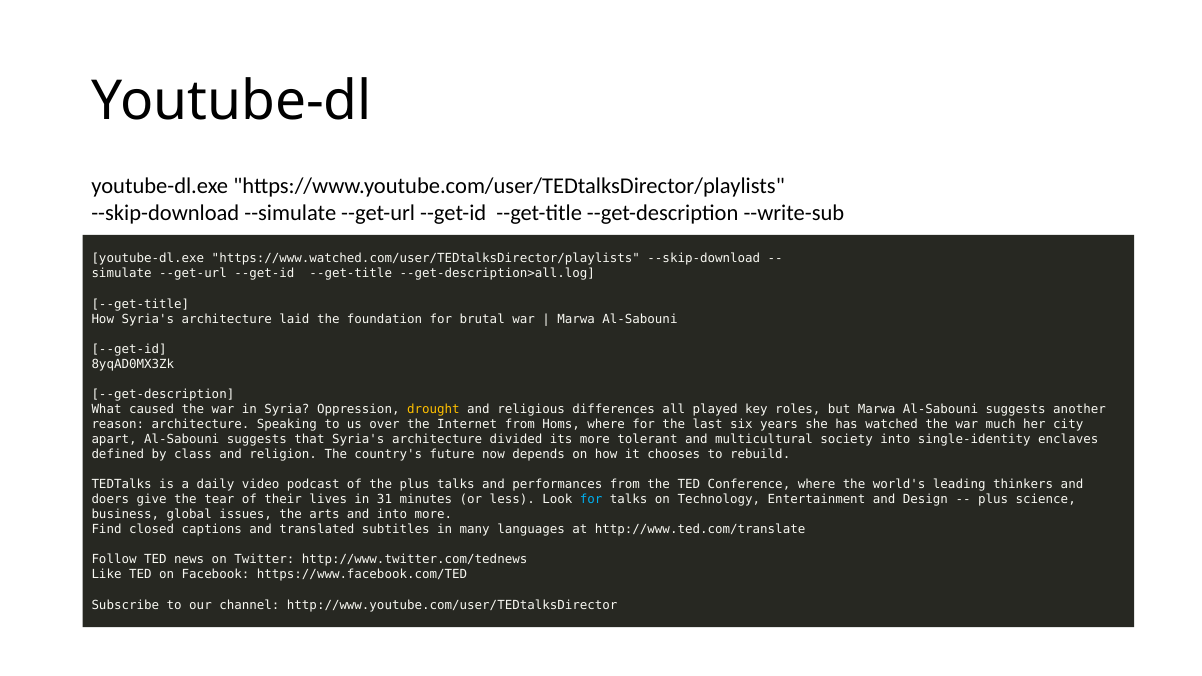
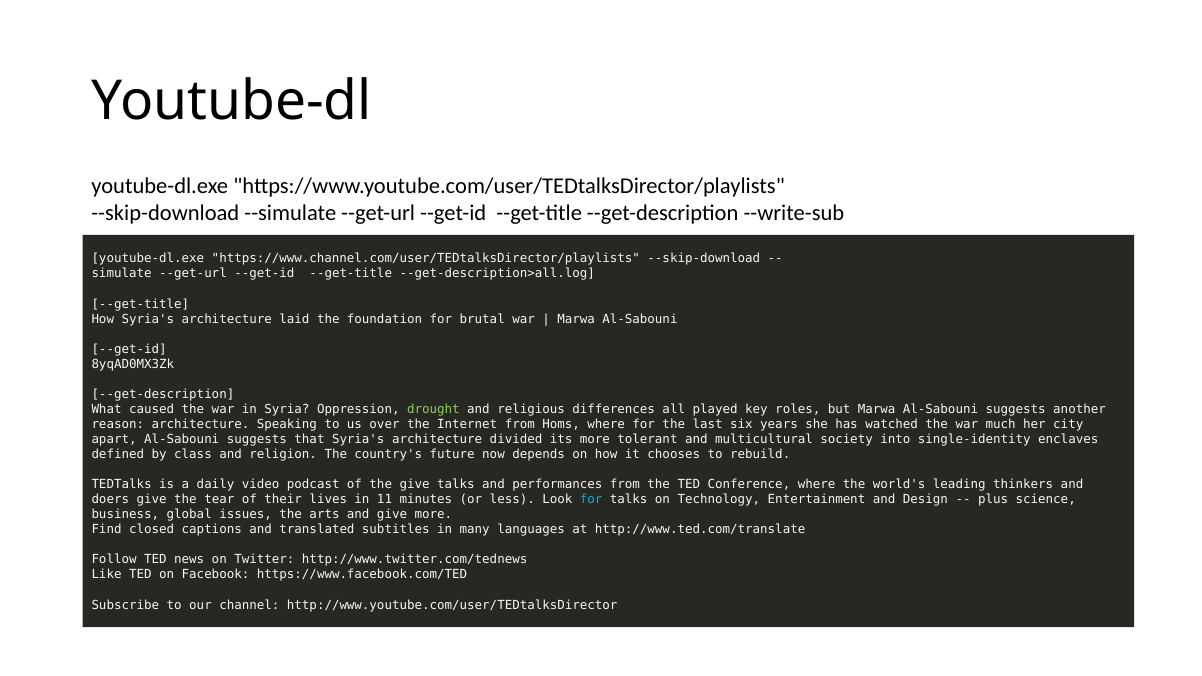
https://www.watched.com/user/TEDtalksDirector/playlists: https://www.watched.com/user/TEDtalksDirector/playlists -> https://www.channel.com/user/TEDtalksDirector/playlists
drought colour: yellow -> light green
the plus: plus -> give
31: 31 -> 11
and into: into -> give
